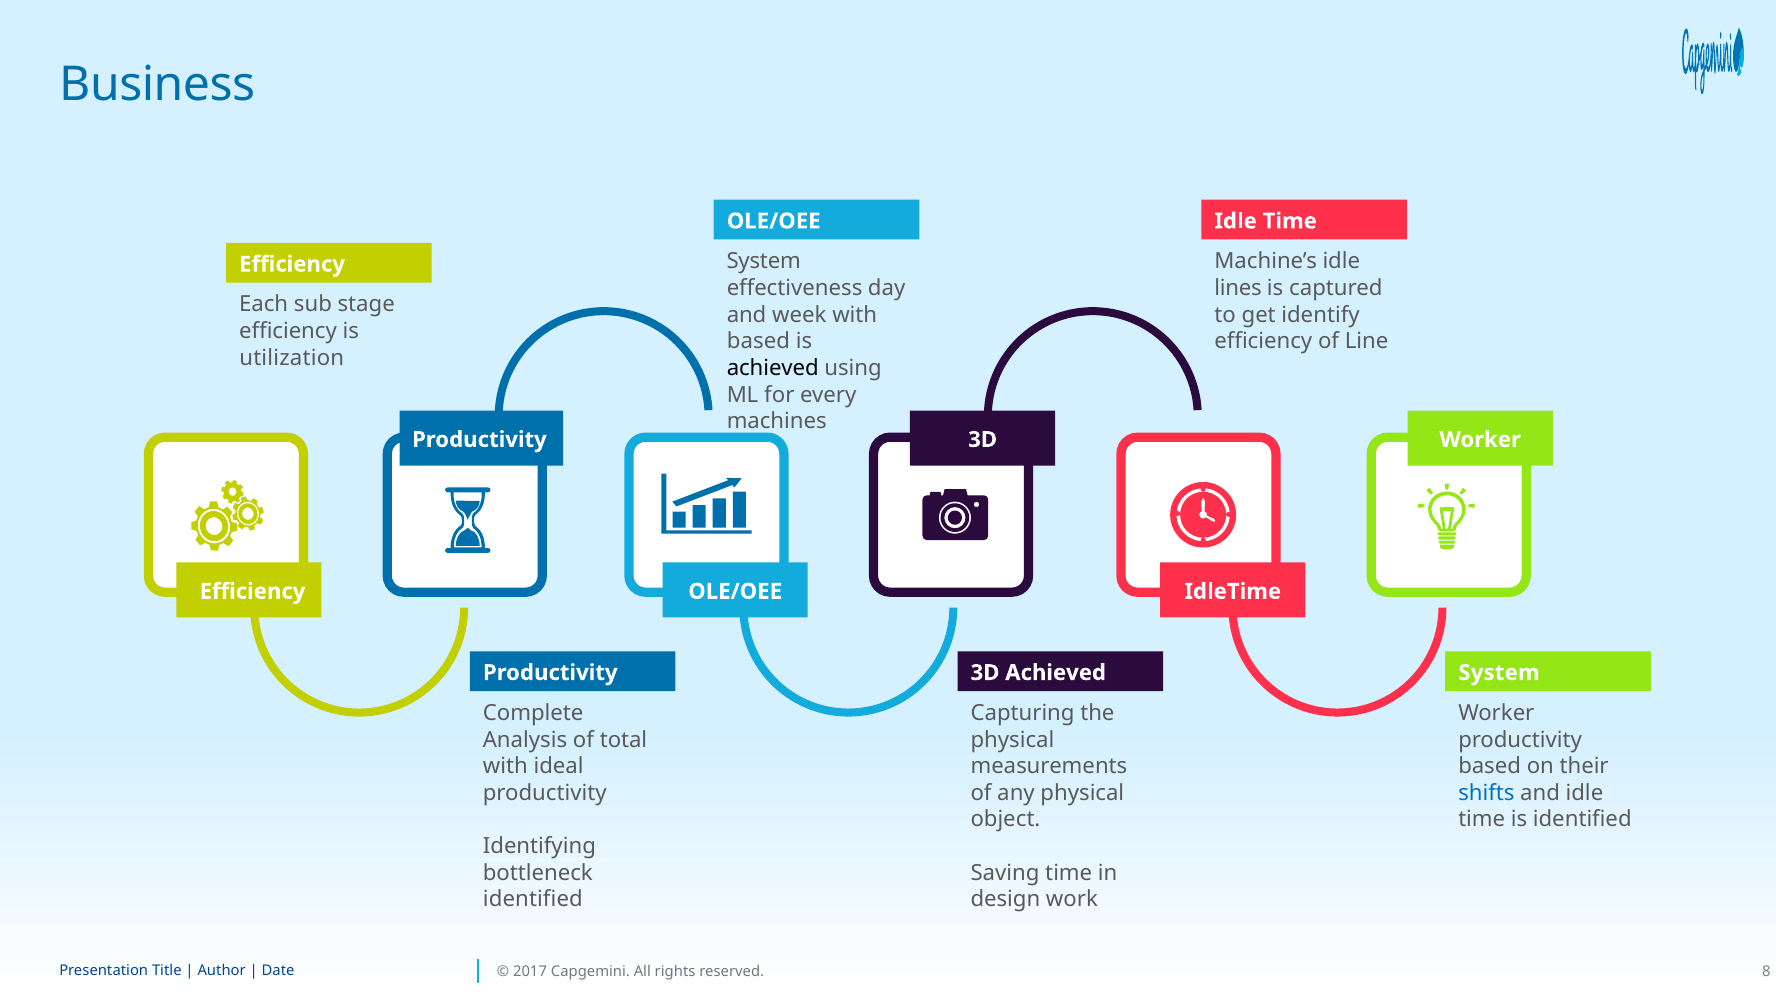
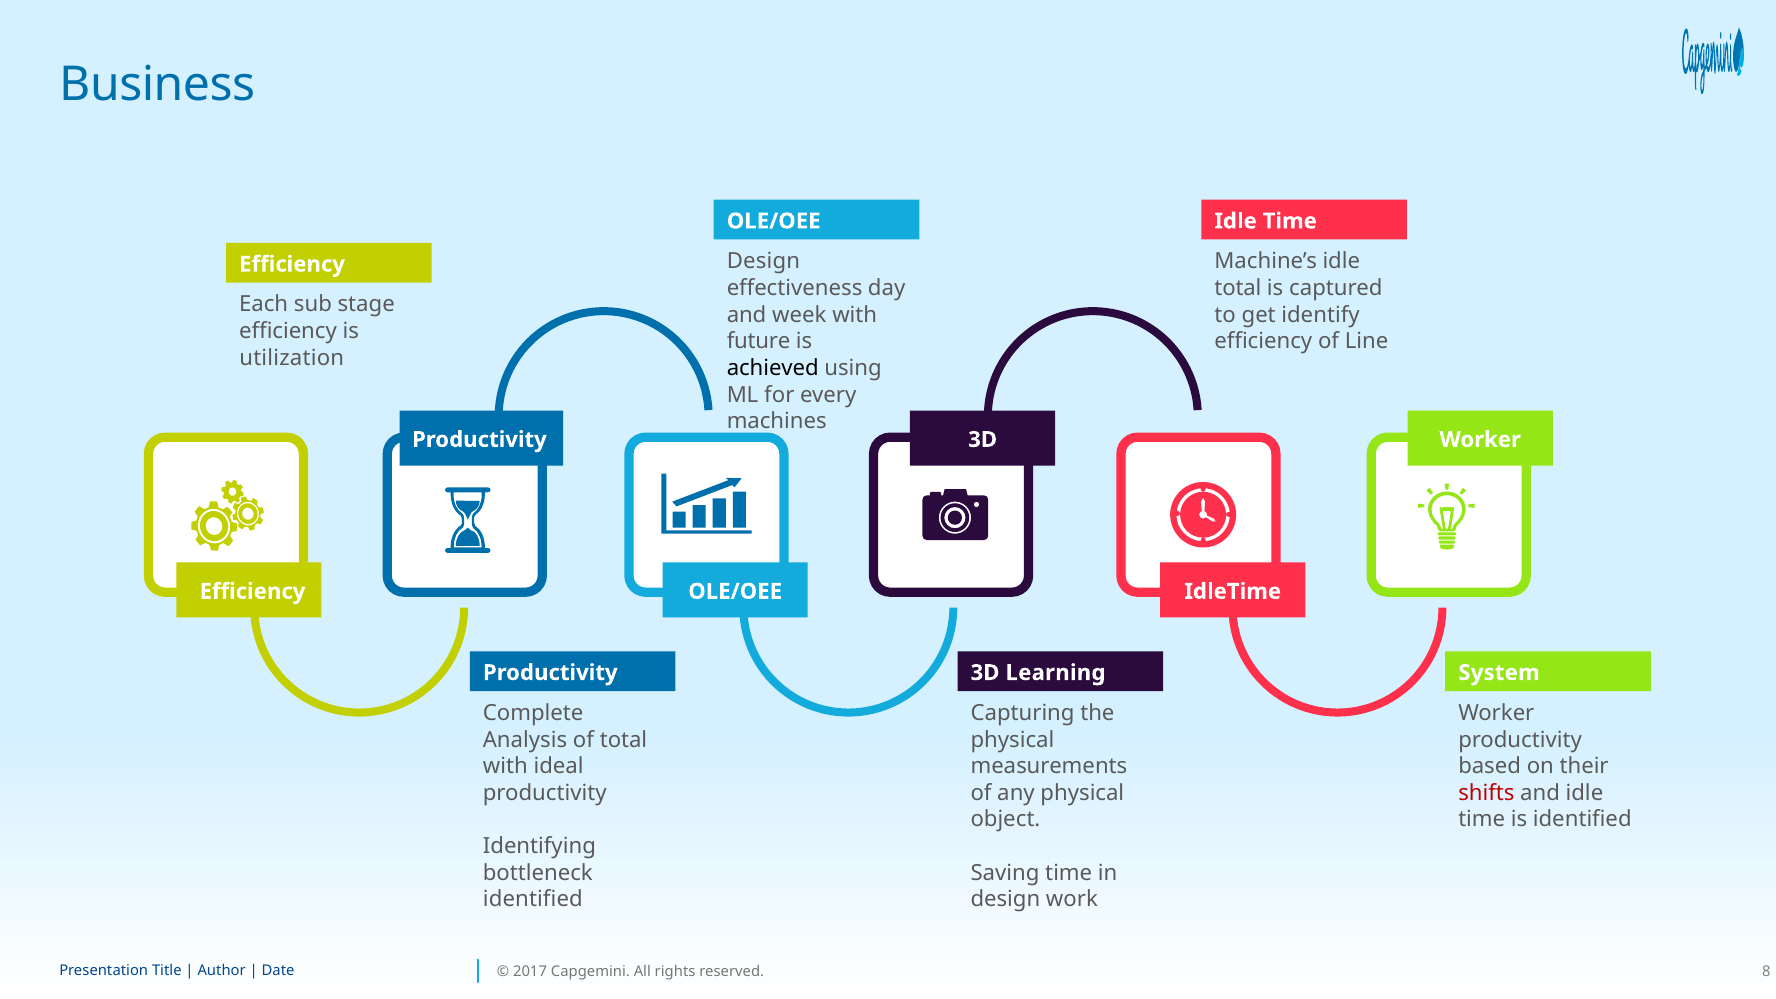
System at (764, 261): System -> Design
lines at (1238, 288): lines -> total
based at (758, 341): based -> future
3D Achieved: Achieved -> Learning
shifts colour: blue -> red
